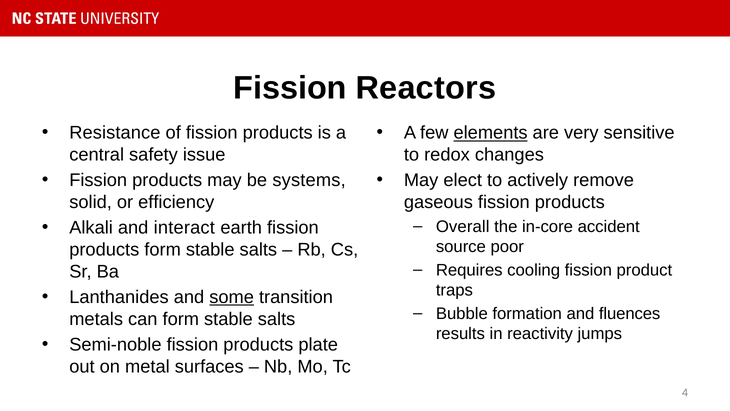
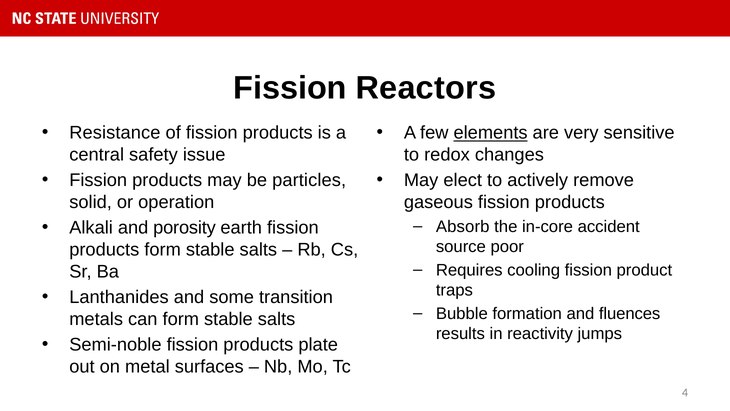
systems: systems -> particles
efficiency: efficiency -> operation
Overall: Overall -> Absorb
interact: interact -> porosity
some underline: present -> none
